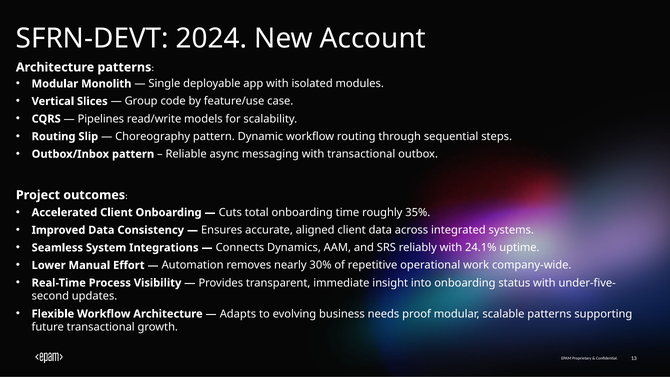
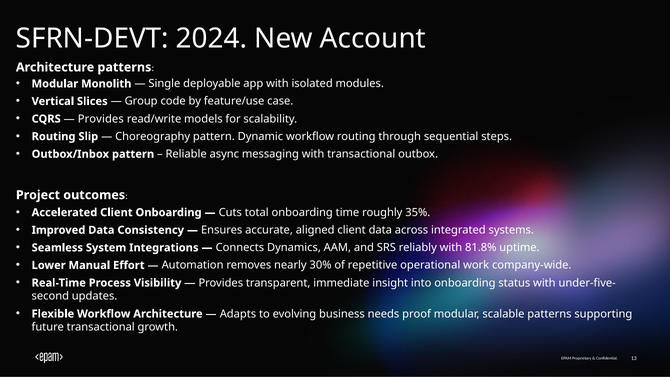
Pipelines at (101, 119): Pipelines -> Provides
24.1%: 24.1% -> 81.8%
